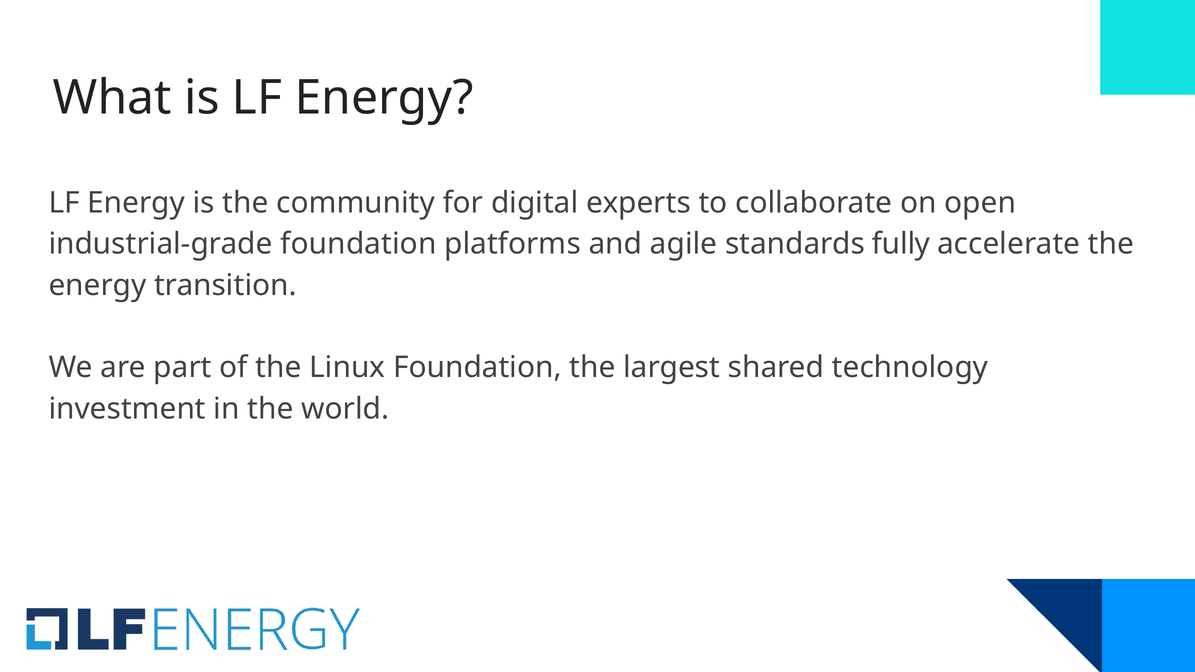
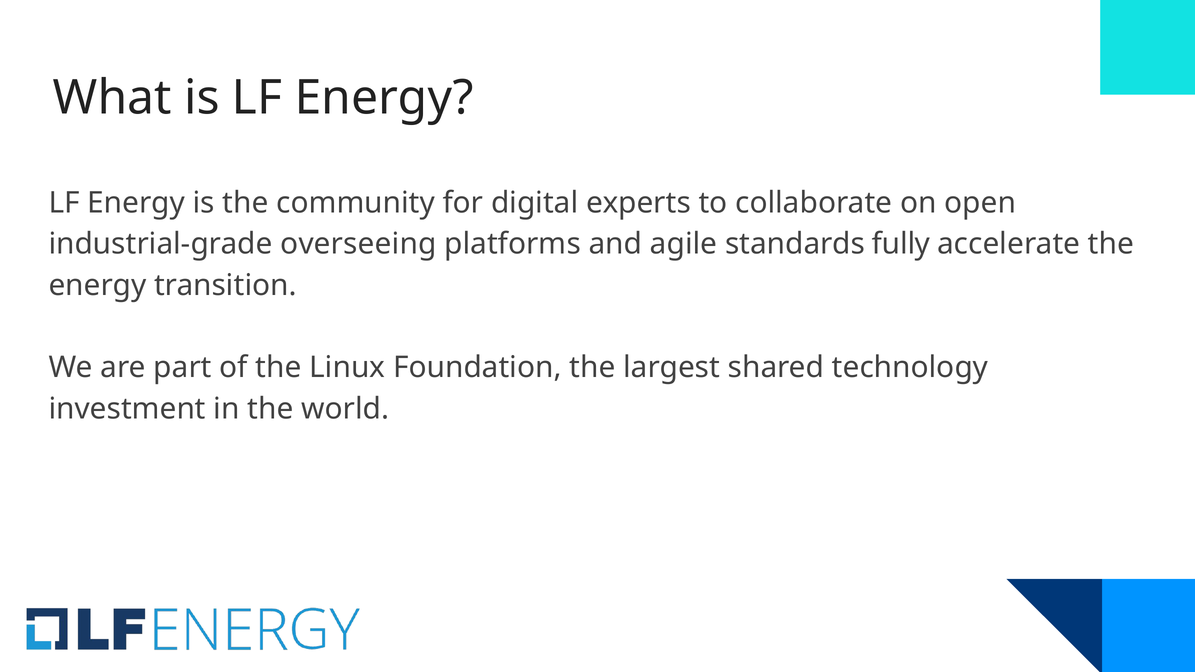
industrial-grade foundation: foundation -> overseeing
